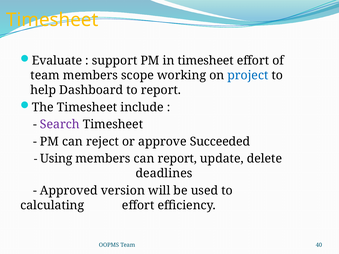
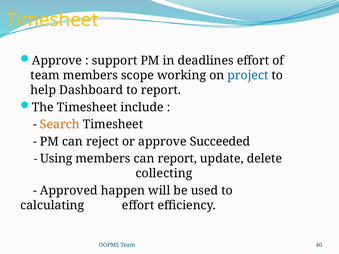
Evaluate at (57, 61): Evaluate -> Approve
in timesheet: timesheet -> deadlines
Search colour: purple -> orange
deadlines: deadlines -> collecting
version: version -> happen
